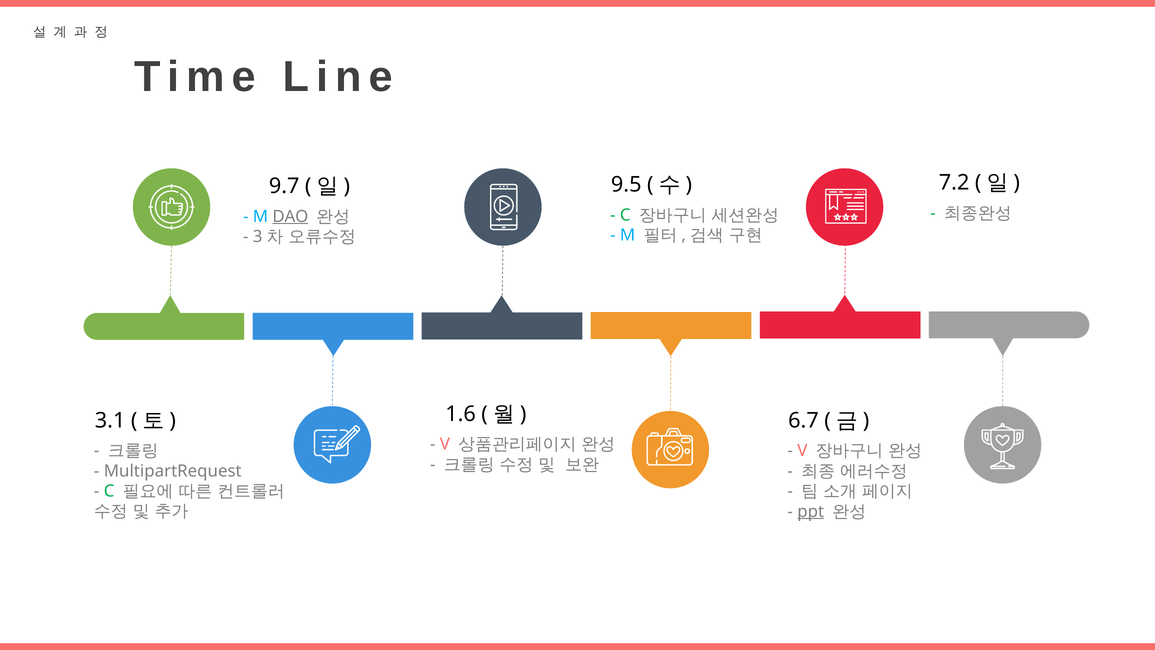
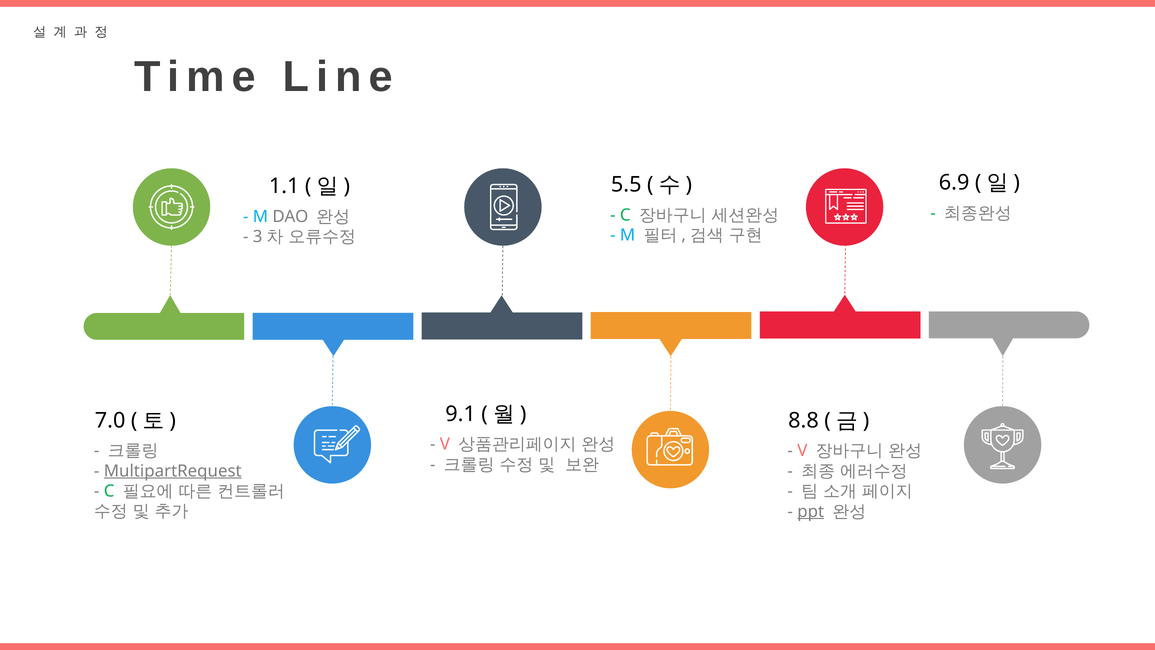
7.2: 7.2 -> 6.9
9.5: 9.5 -> 5.5
9.7: 9.7 -> 1.1
DAO underline: present -> none
1.6: 1.6 -> 9.1
3.1: 3.1 -> 7.0
6.7: 6.7 -> 8.8
MultipartRequest underline: none -> present
